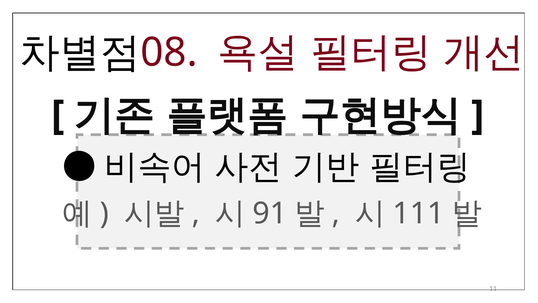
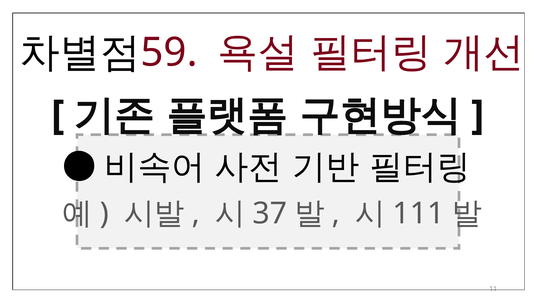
08: 08 -> 59
91: 91 -> 37
